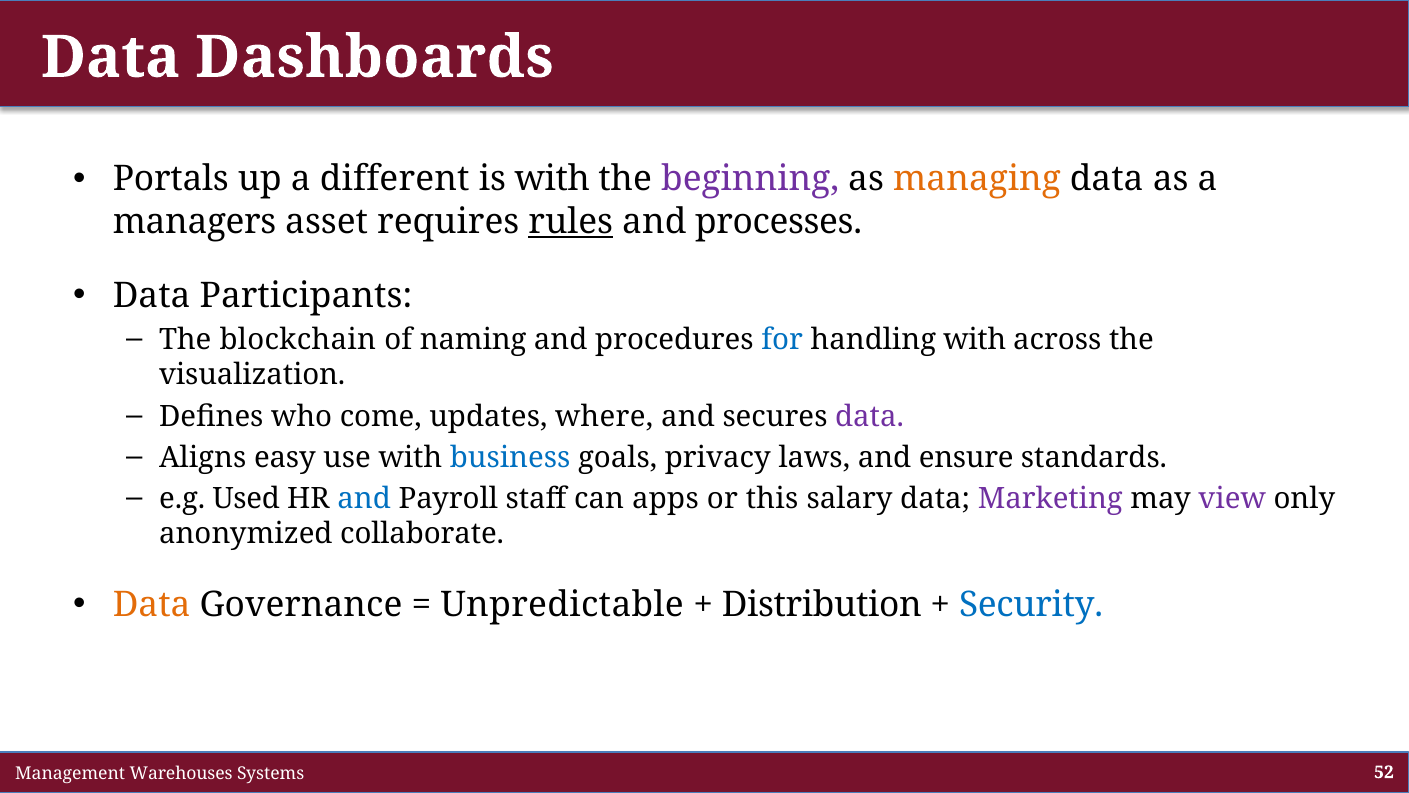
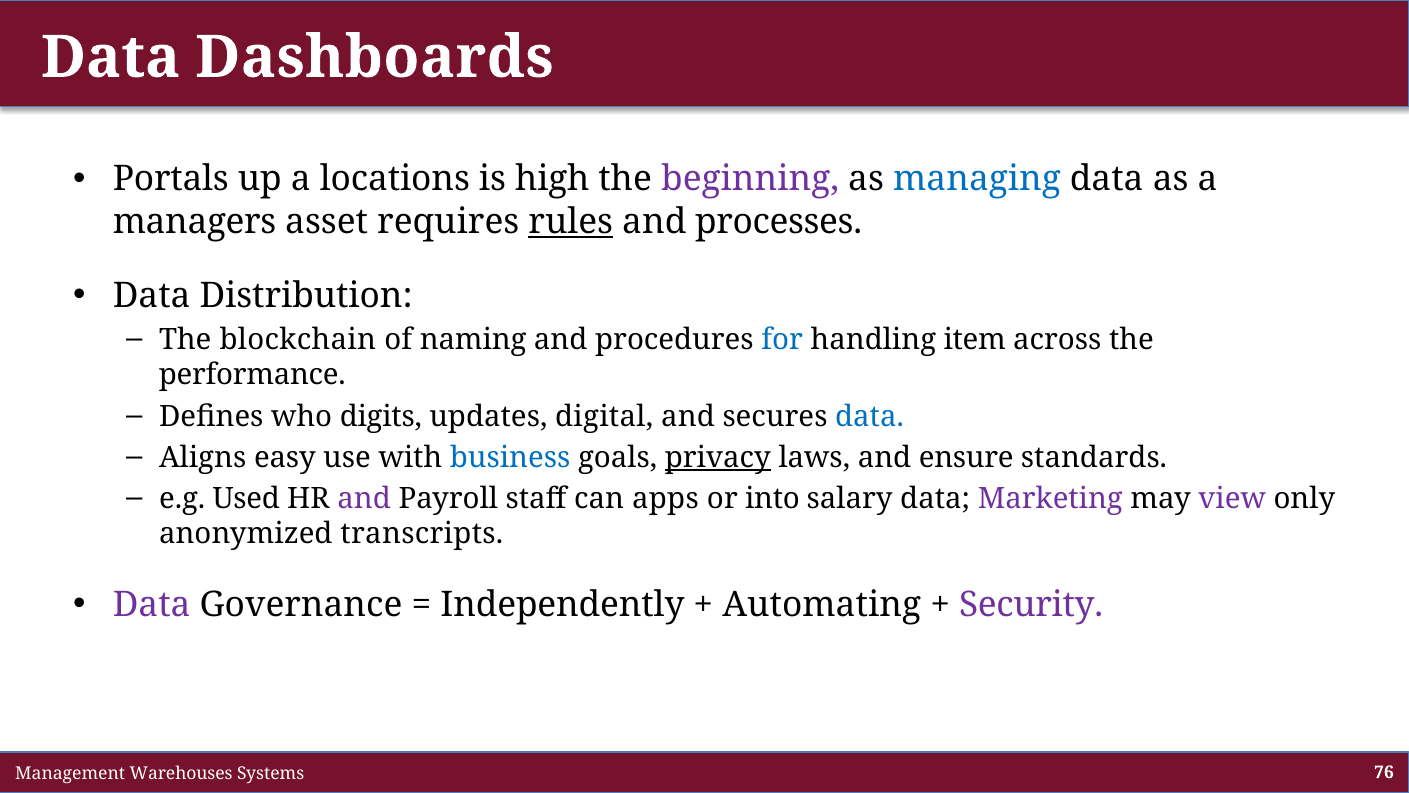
different: different -> locations
is with: with -> high
managing colour: orange -> blue
Participants: Participants -> Distribution
handling with: with -> item
visualization: visualization -> performance
come: come -> digits
where: where -> digital
data at (870, 416) colour: purple -> blue
privacy underline: none -> present
and at (364, 499) colour: blue -> purple
this: this -> into
collaborate: collaborate -> transcripts
Data at (152, 605) colour: orange -> purple
Unpredictable: Unpredictable -> Independently
Distribution: Distribution -> Automating
Security colour: blue -> purple
52: 52 -> 76
